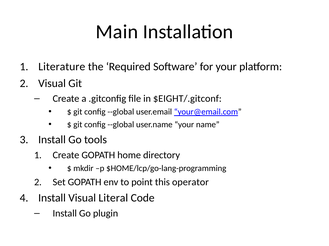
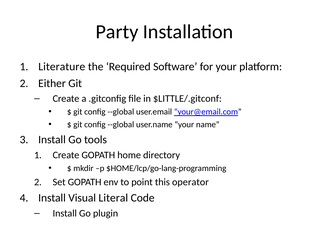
Main: Main -> Party
Visual at (52, 84): Visual -> Either
$EIGHT/.gitconf: $EIGHT/.gitconf -> $LITTLE/.gitconf
